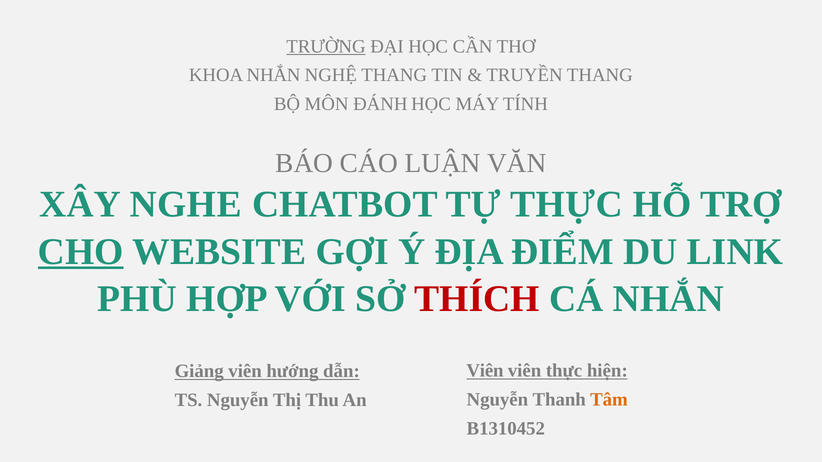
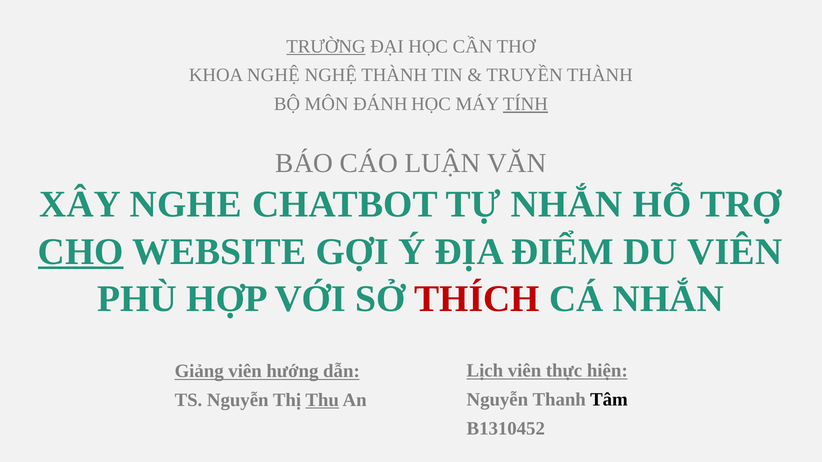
KHOA NHẮN: NHẮN -> NGHỆ
NGHỆ THANG: THANG -> THÀNH
TRUYỀN THANG: THANG -> THÀNH
TÍNH underline: none -> present
TỰ THỰC: THỰC -> NHẮN
DU LINK: LINK -> VIÊN
Viên at (485, 371): Viên -> Lịch
Tâm colour: orange -> black
Thu underline: none -> present
